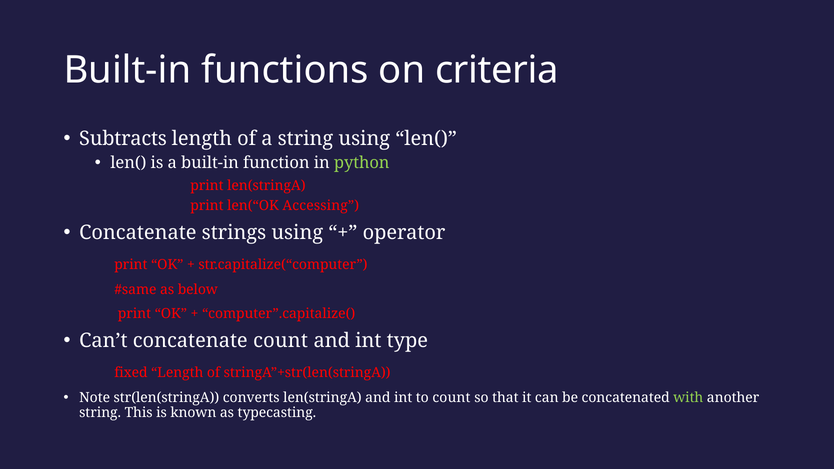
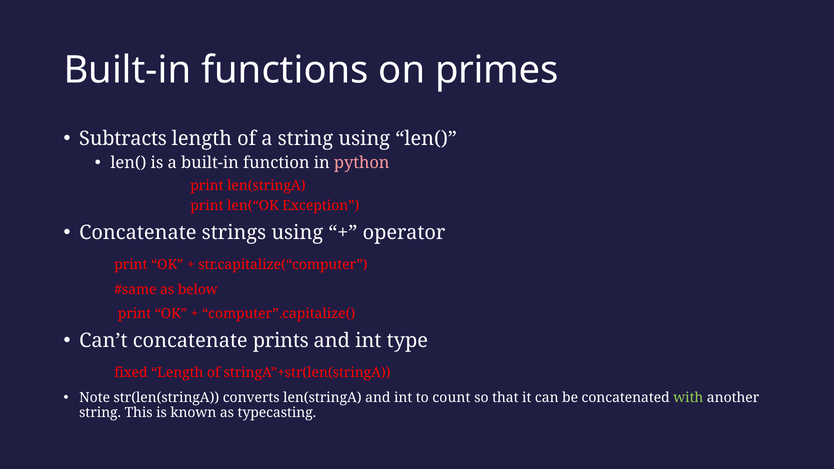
criteria: criteria -> primes
python colour: light green -> pink
Accessing: Accessing -> Exception
concatenate count: count -> prints
